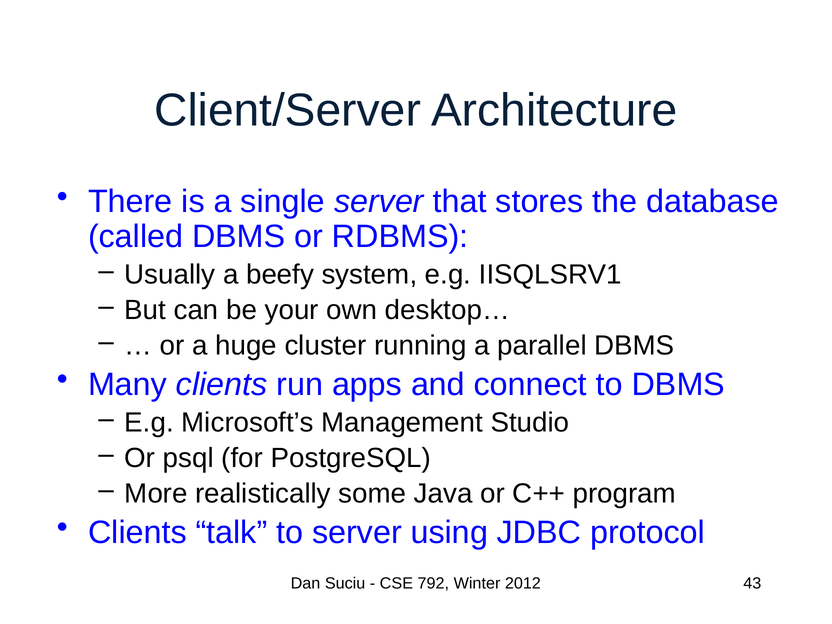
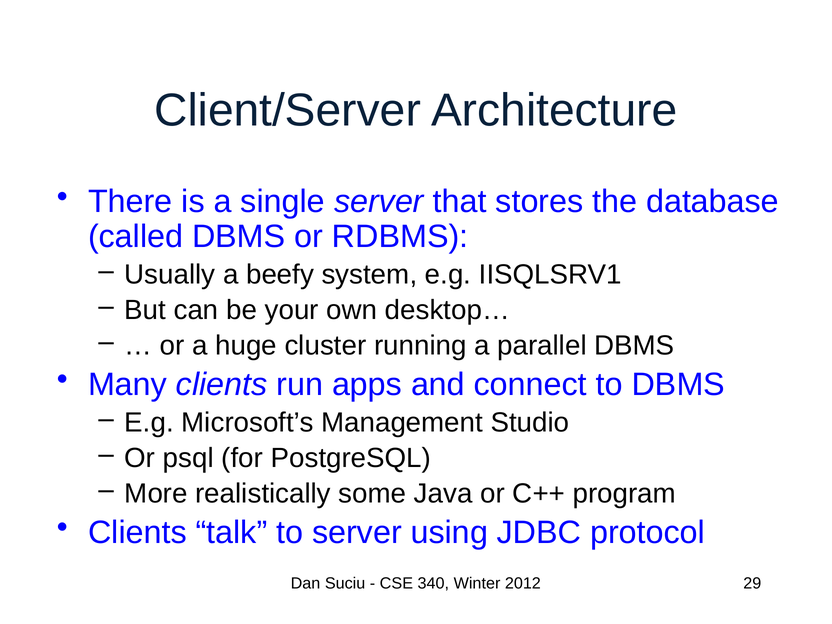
792: 792 -> 340
43: 43 -> 29
